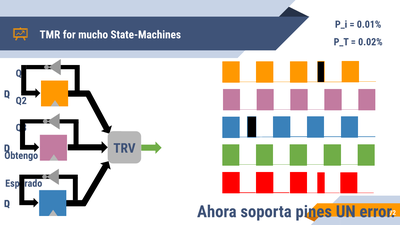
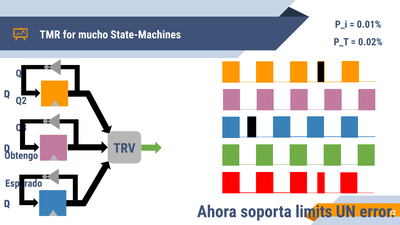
pines: pines -> limits
